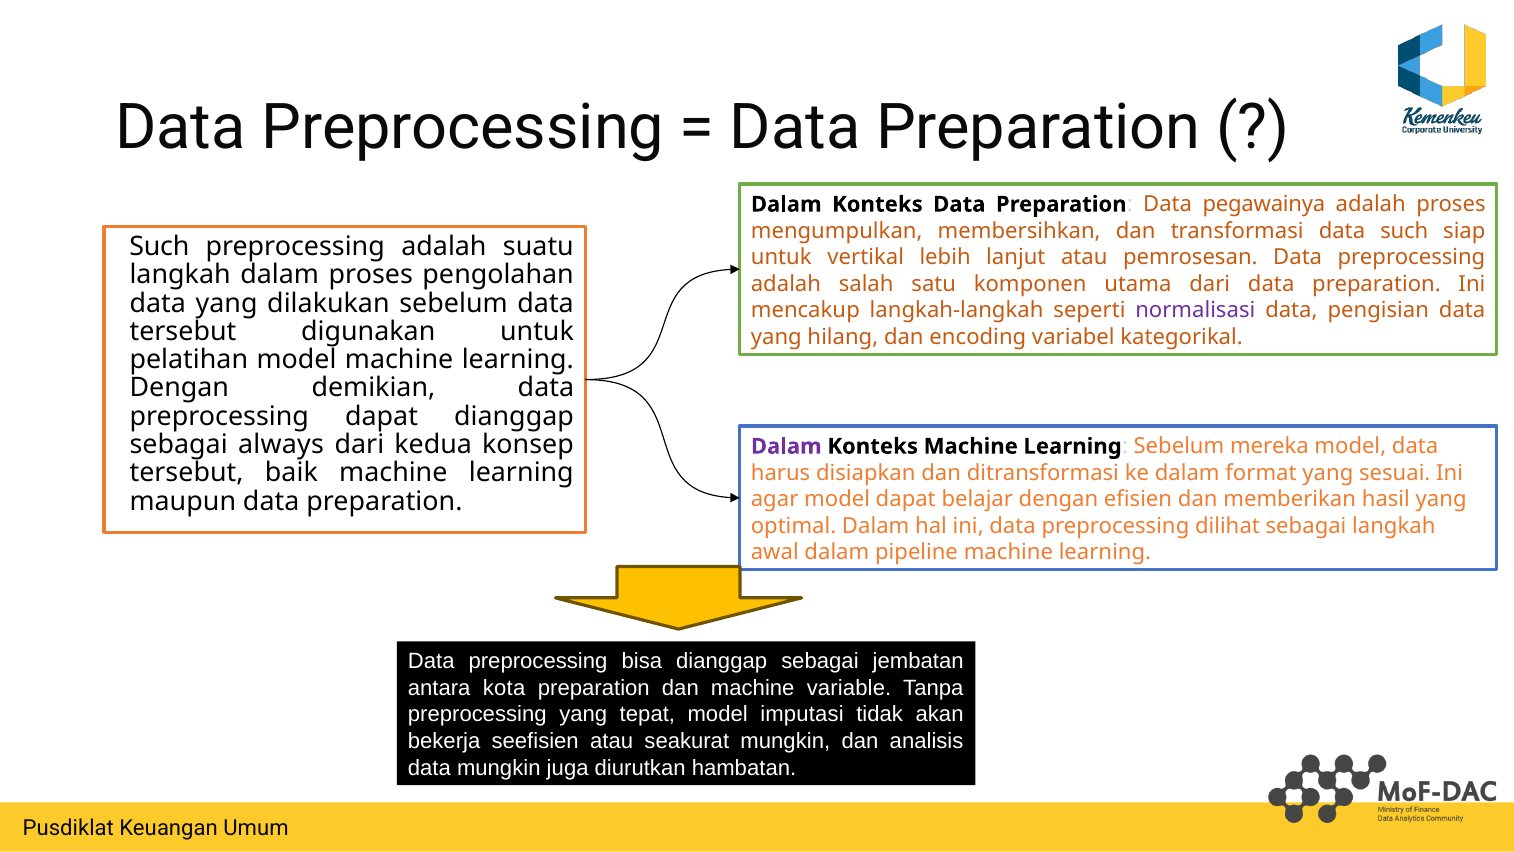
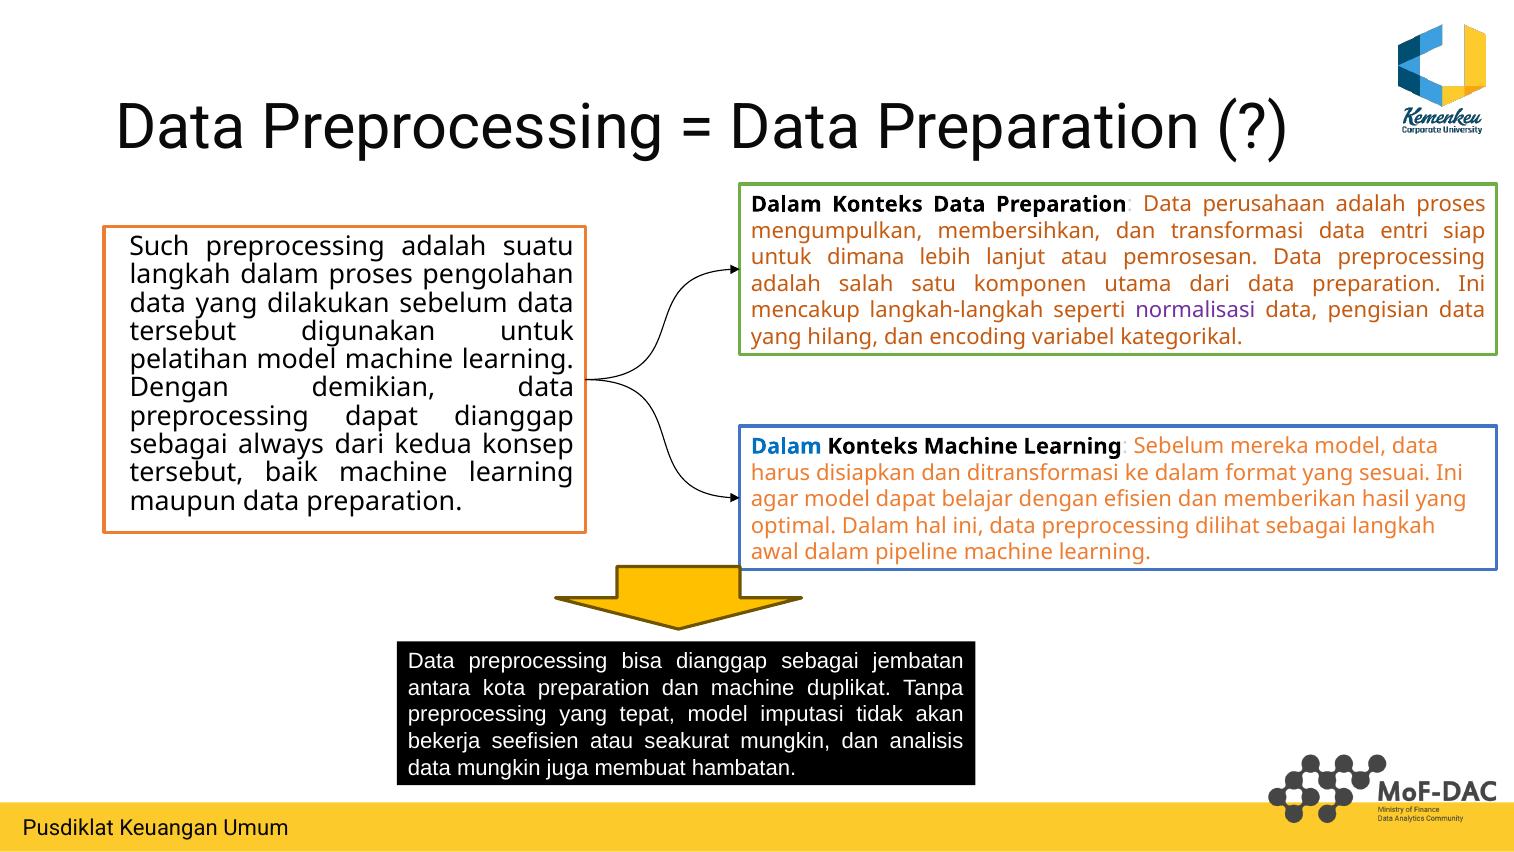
pegawainya: pegawainya -> perusahaan
data such: such -> entri
vertikal: vertikal -> dimana
Dalam at (786, 446) colour: purple -> blue
variable: variable -> duplikat
diurutkan: diurutkan -> membuat
